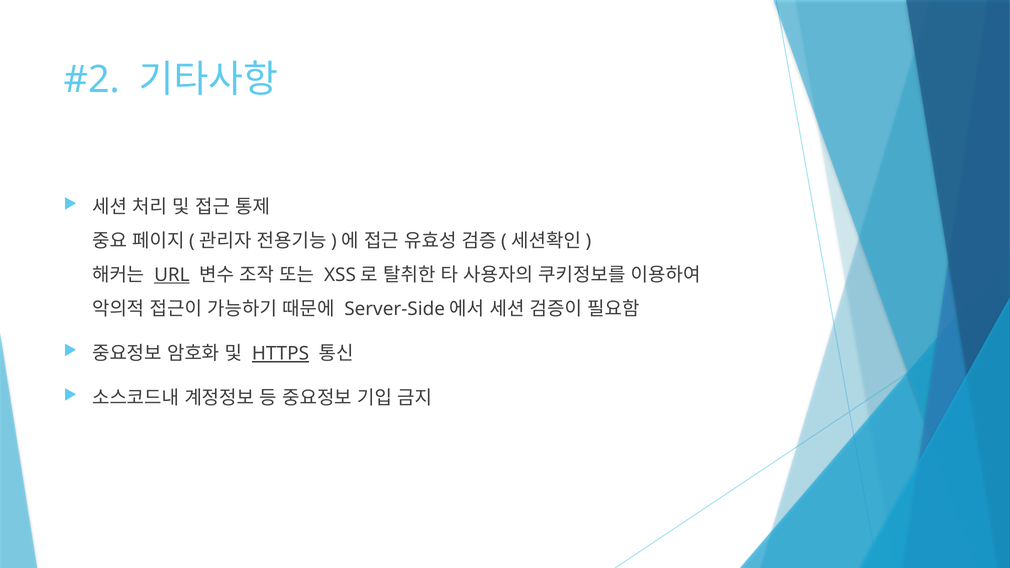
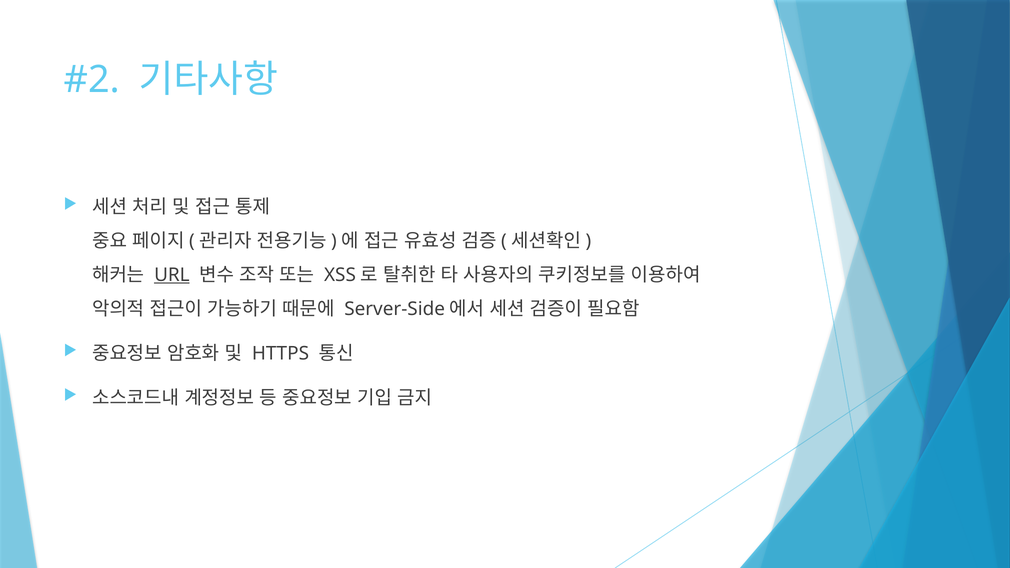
HTTPS underline: present -> none
